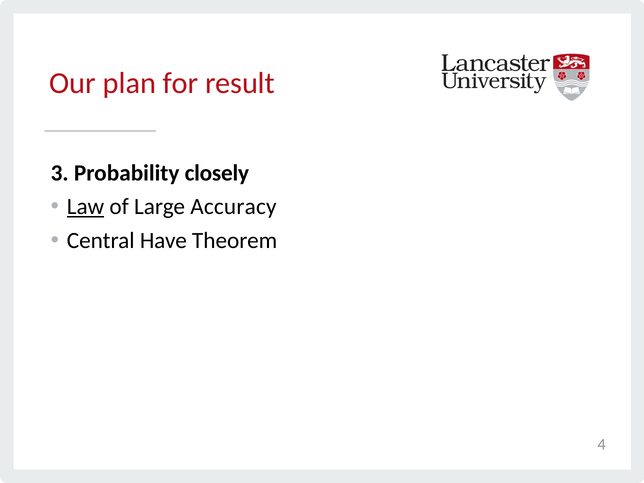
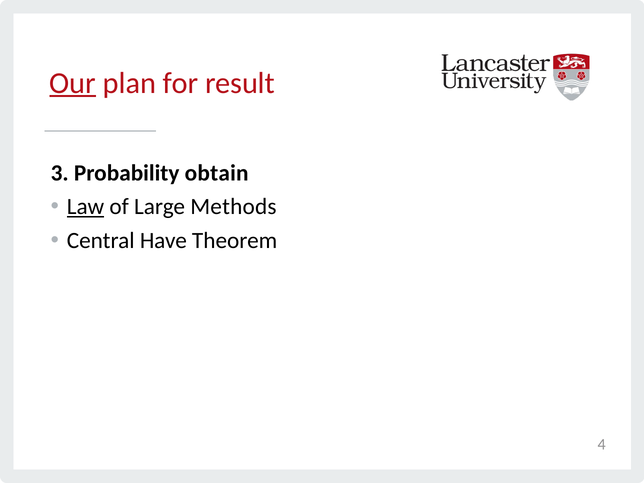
Our underline: none -> present
closely: closely -> obtain
Accuracy: Accuracy -> Methods
